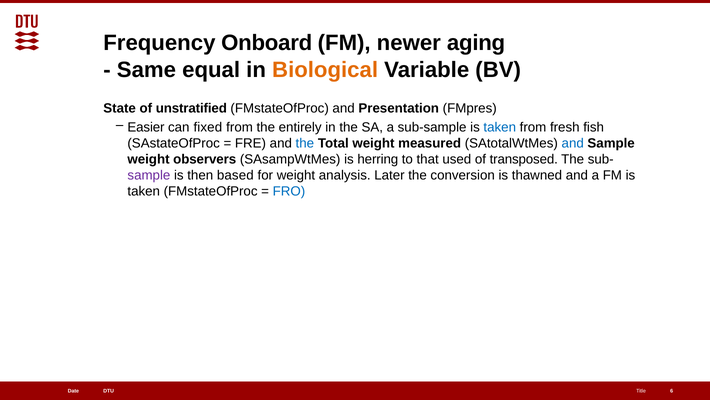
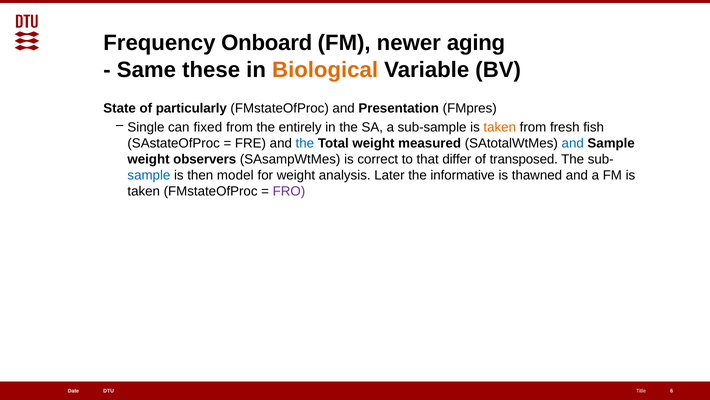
equal: equal -> these
unstratified: unstratified -> particularly
Easier: Easier -> Single
taken at (500, 127) colour: blue -> orange
herring: herring -> correct
used: used -> differ
sample at (149, 175) colour: purple -> blue
based: based -> model
conversion: conversion -> informative
FRO colour: blue -> purple
